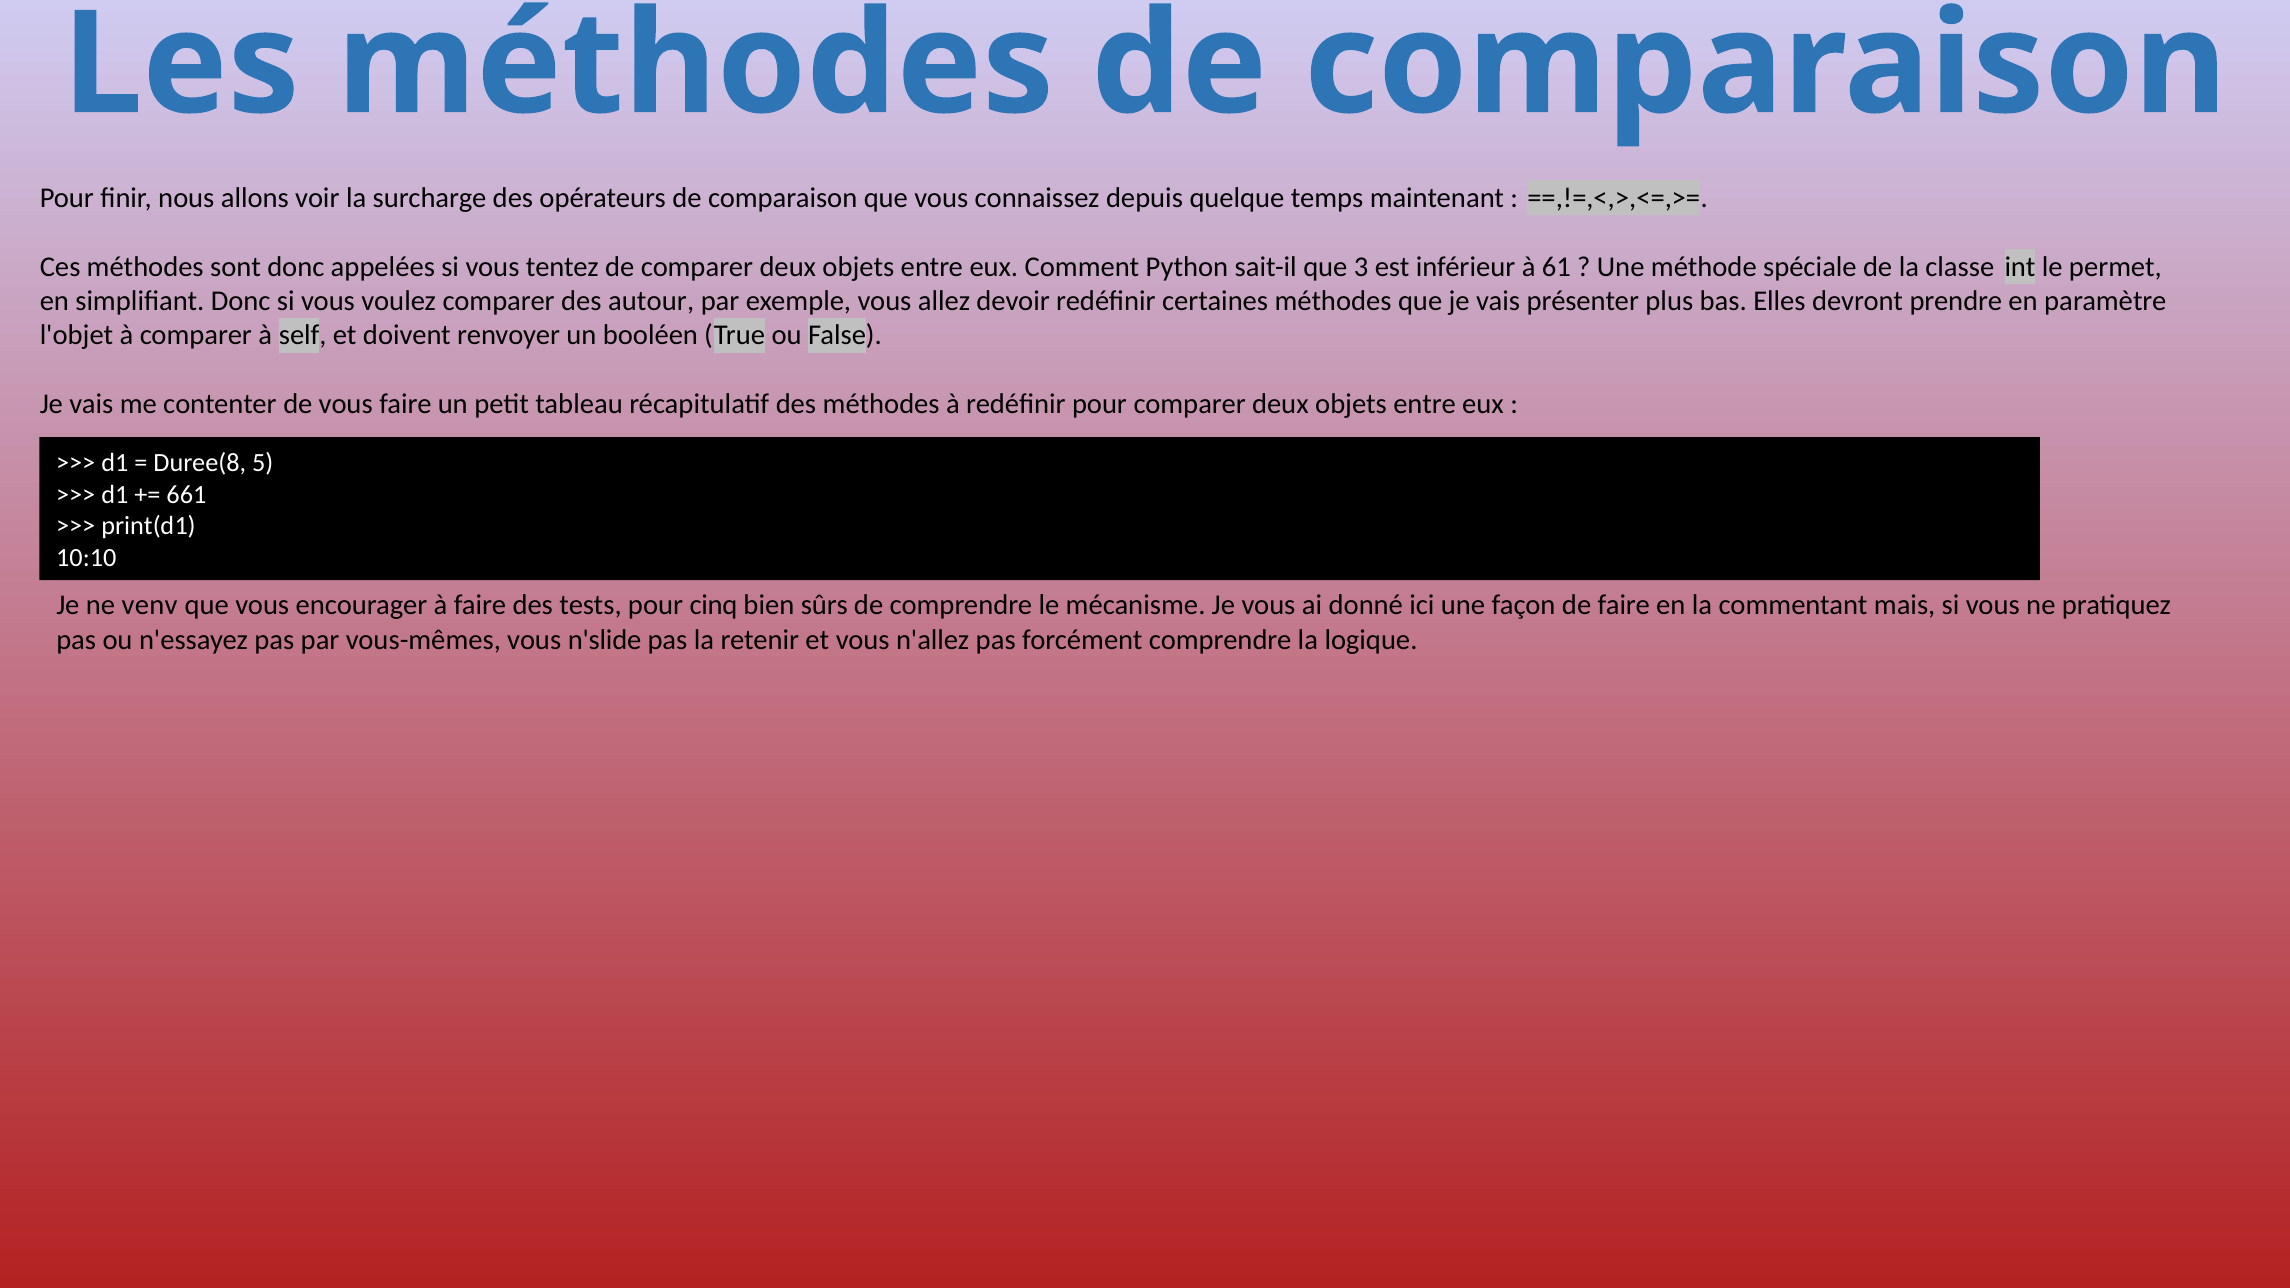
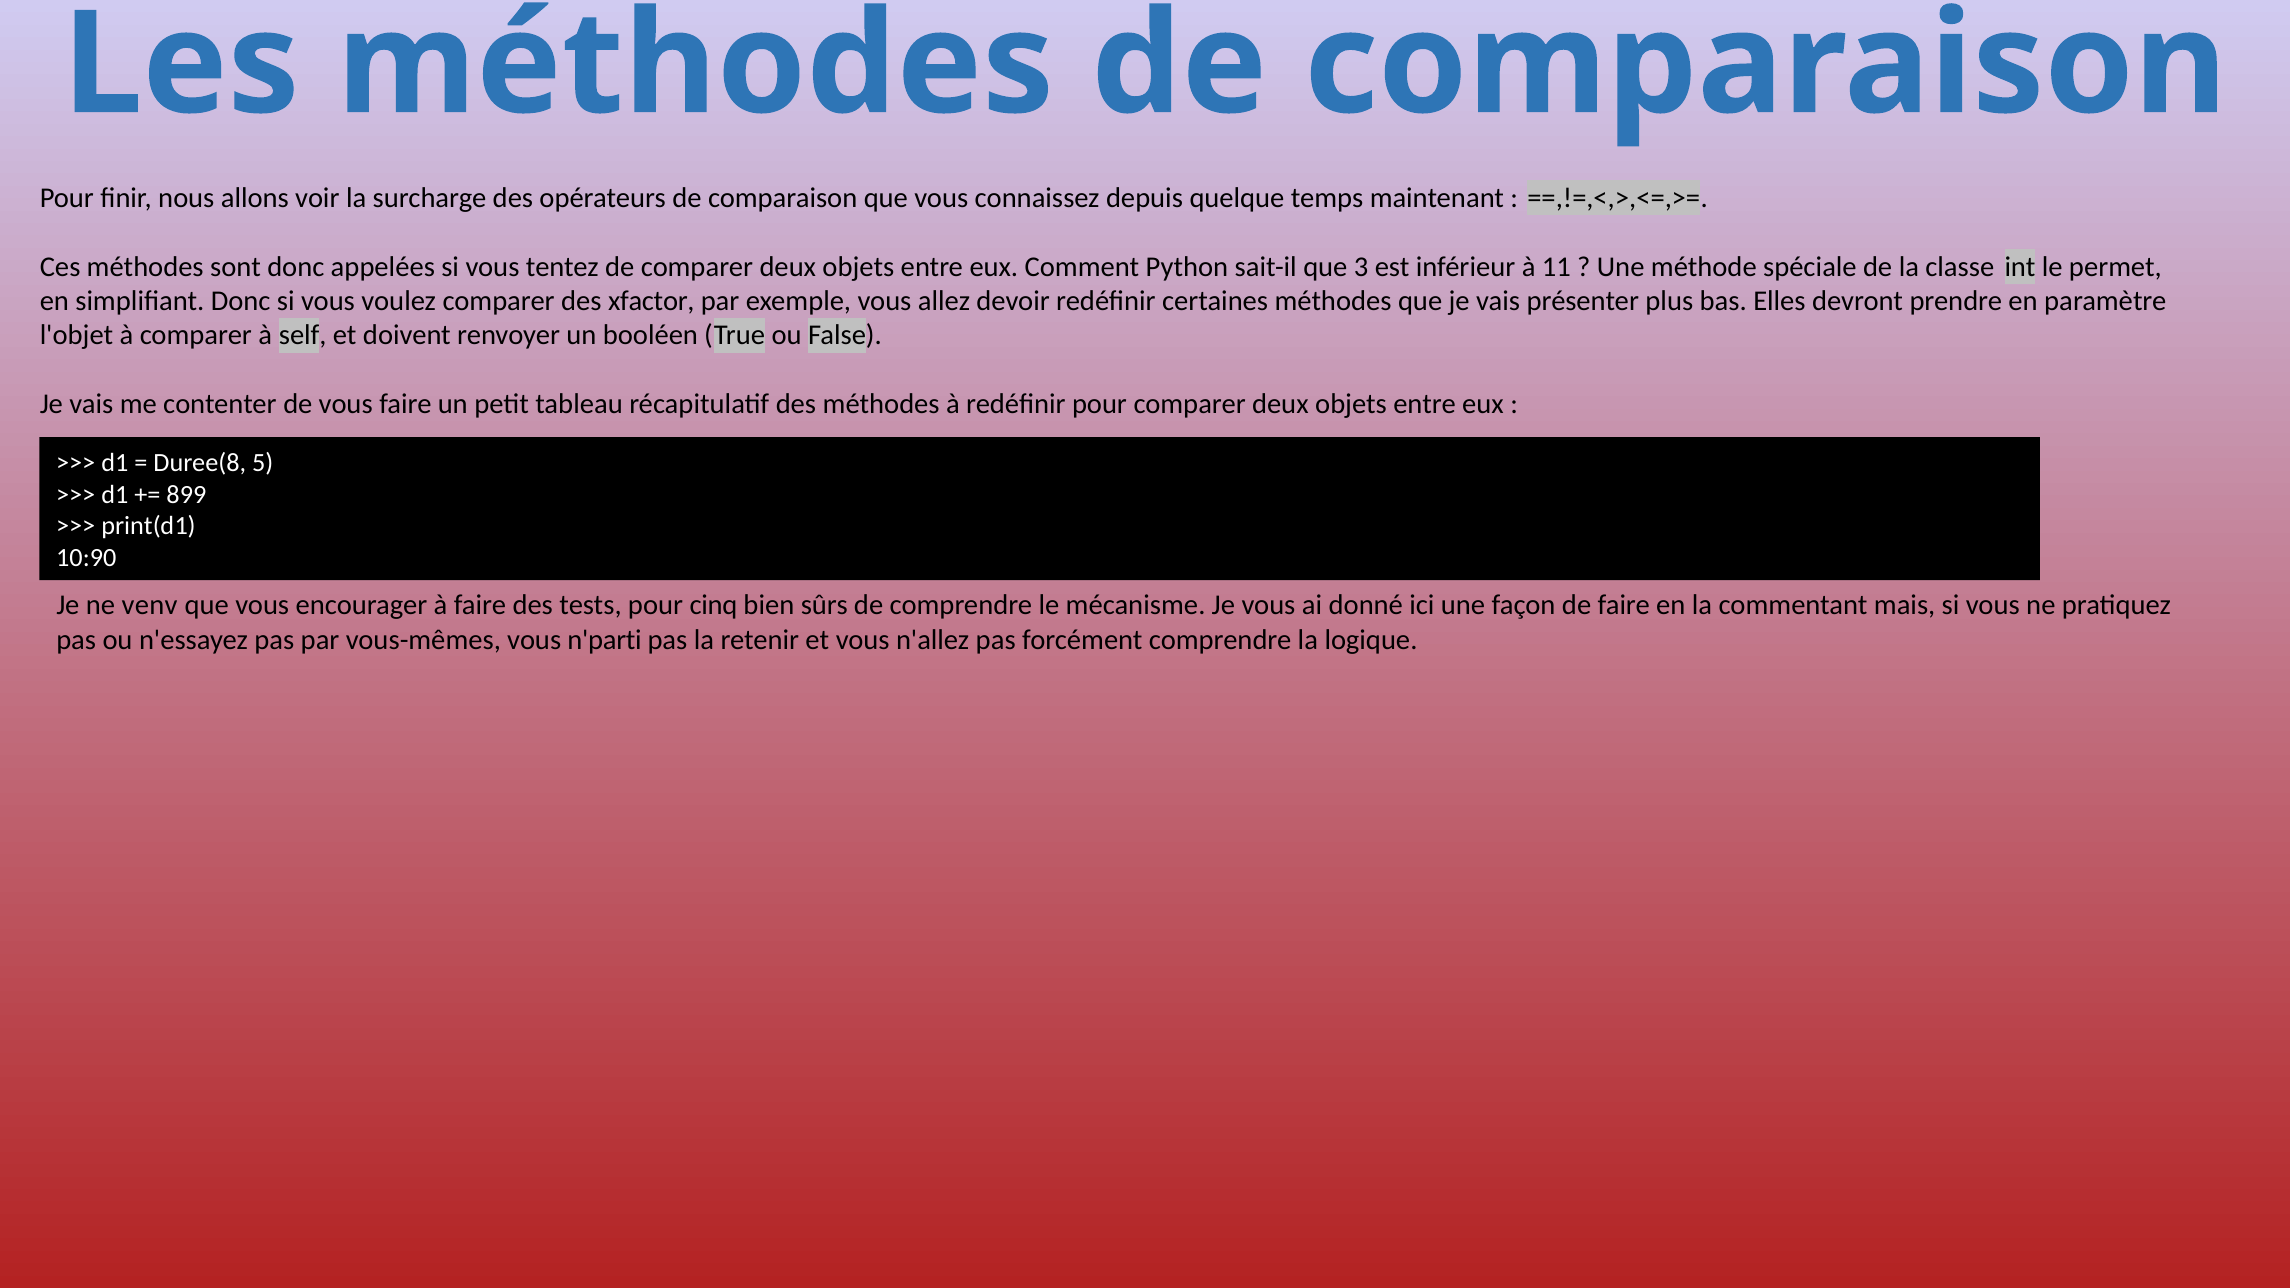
61: 61 -> 11
autour: autour -> xfactor
661: 661 -> 899
10:10: 10:10 -> 10:90
n'slide: n'slide -> n'parti
